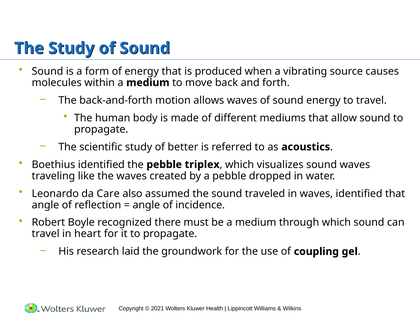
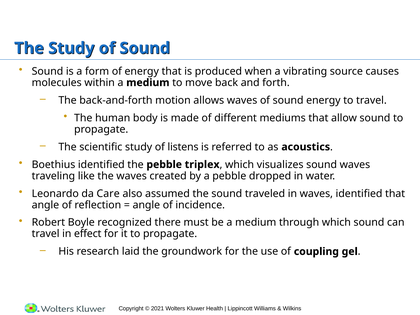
better: better -> listens
heart: heart -> effect
